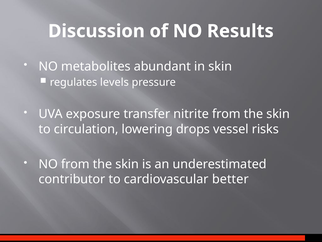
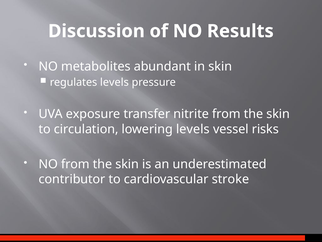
lowering drops: drops -> levels
better: better -> stroke
